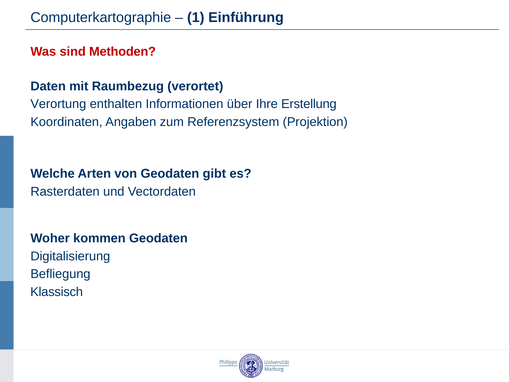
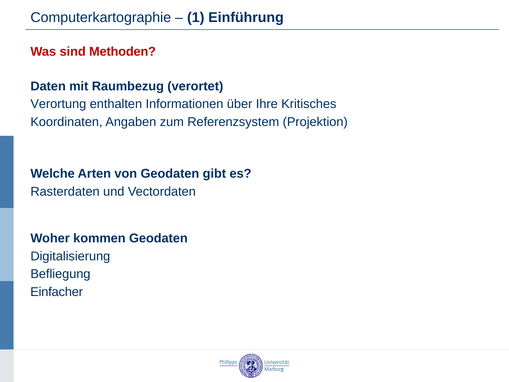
Erstellung: Erstellung -> Kritisches
Klassisch: Klassisch -> Einfacher
